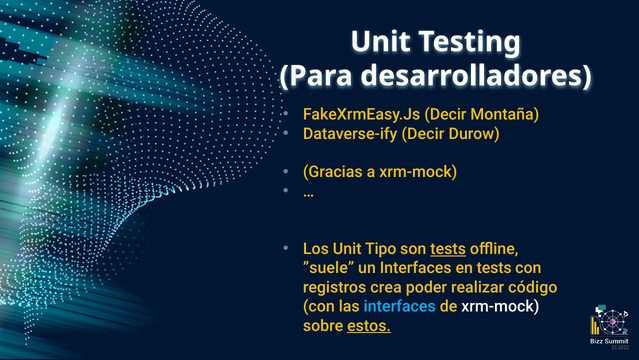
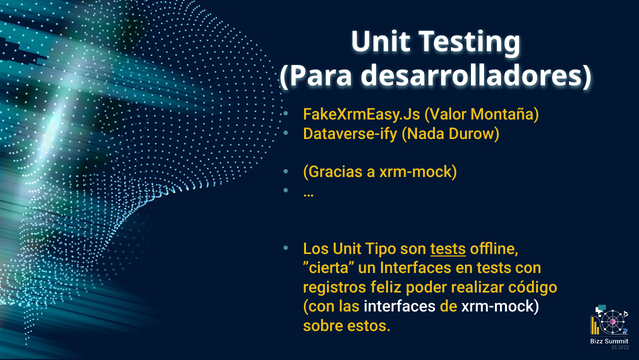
FakeXrmEasy.Js Decir: Decir -> Valor
Dataverse-ify Decir: Decir -> Nada
”suele: ”suele -> ”cierta
crea: crea -> feliz
interfaces at (400, 306) colour: light blue -> white
estos underline: present -> none
